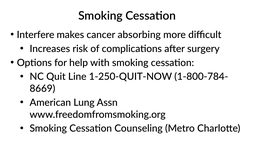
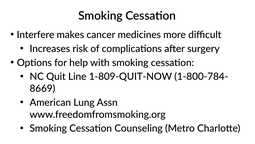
absorbing: absorbing -> medicines
1-250-QUIT-NOW: 1-250-QUIT-NOW -> 1-809-QUIT-NOW
